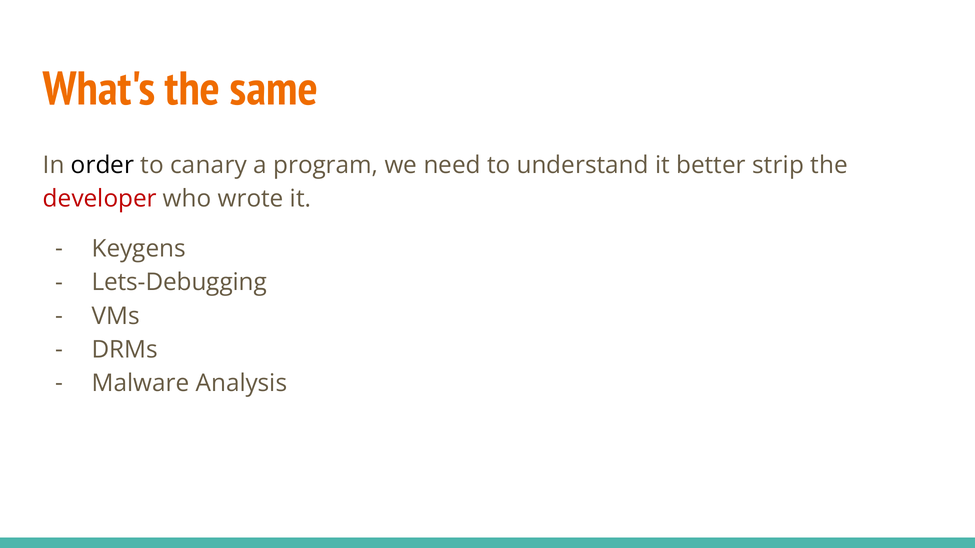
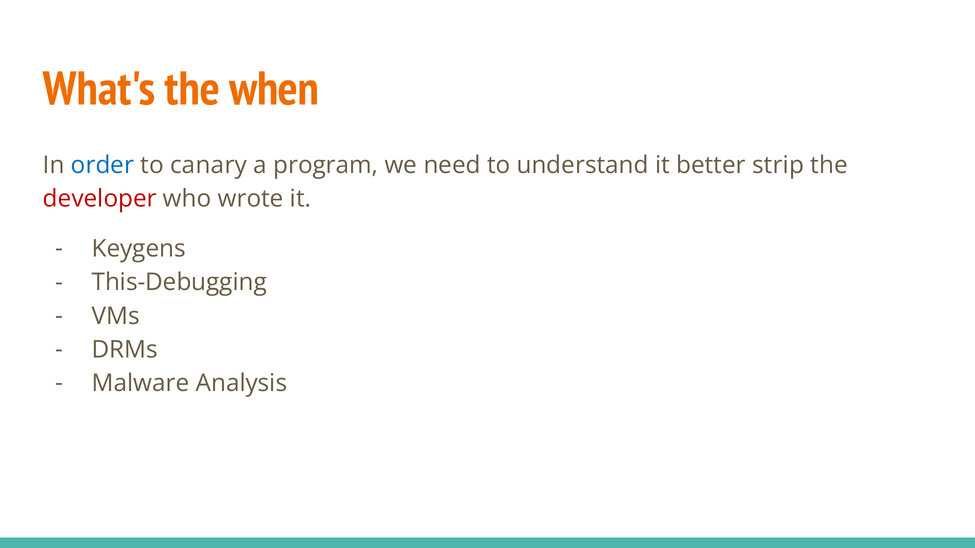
same: same -> when
order colour: black -> blue
Lets-Debugging: Lets-Debugging -> This-Debugging
